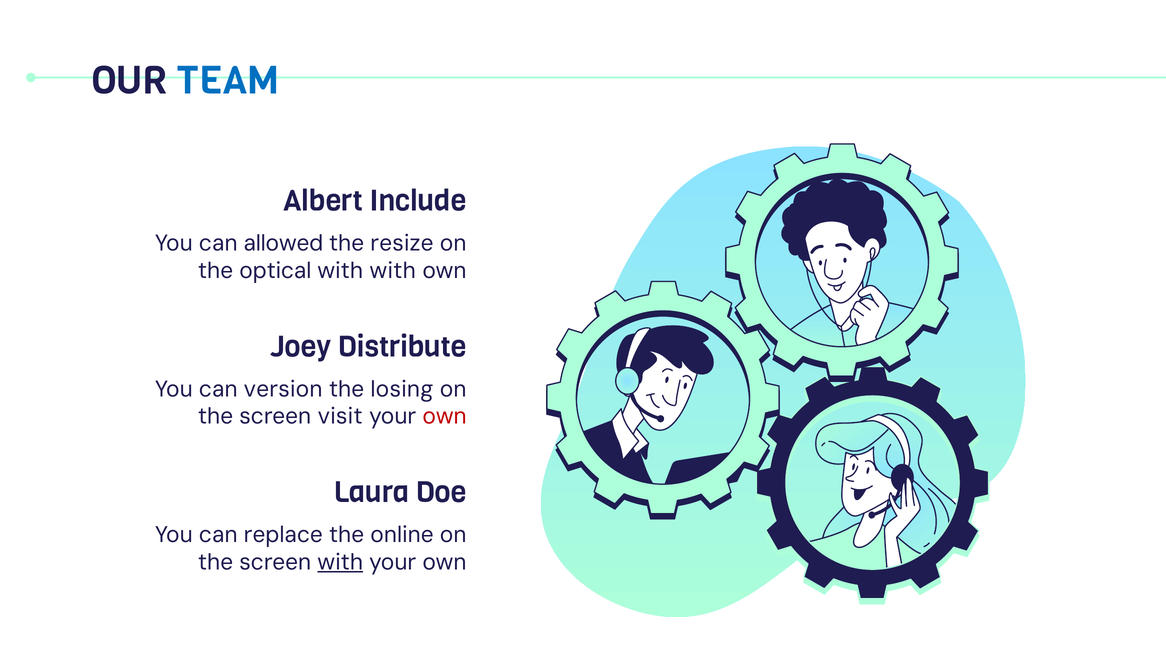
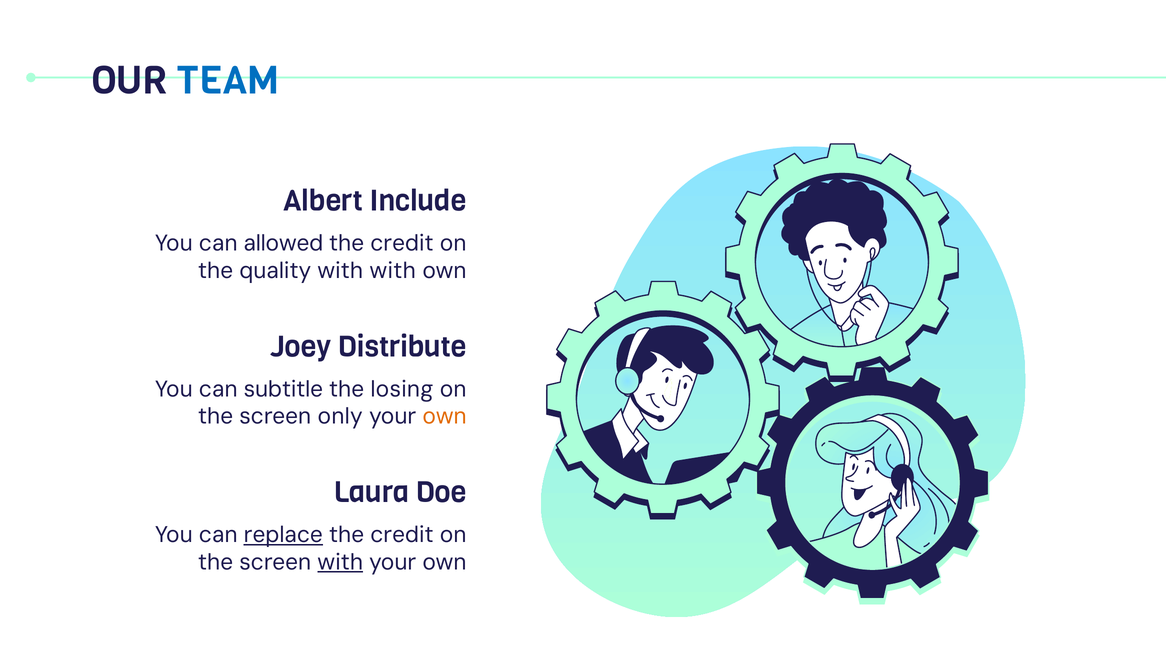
resize at (402, 243): resize -> credit
optical: optical -> quality
version: version -> subtitle
visit: visit -> only
own at (445, 416) colour: red -> orange
replace underline: none -> present
online at (402, 535): online -> credit
